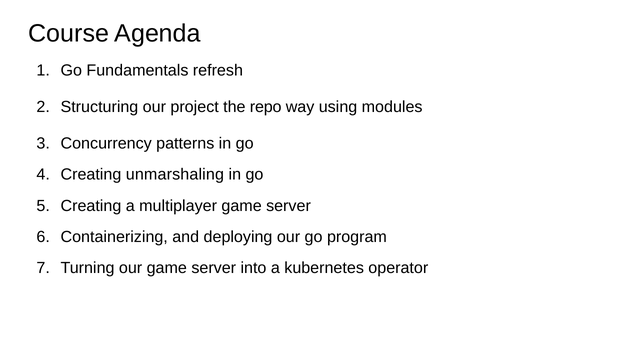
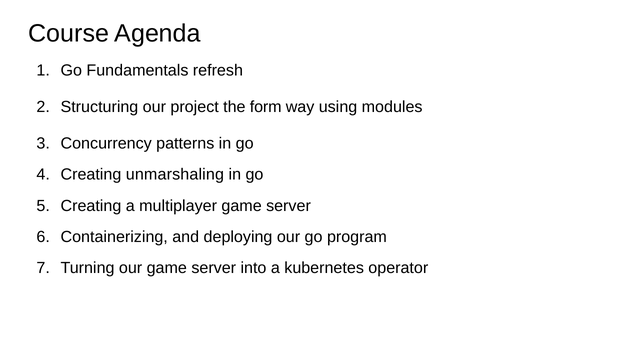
repo: repo -> form
